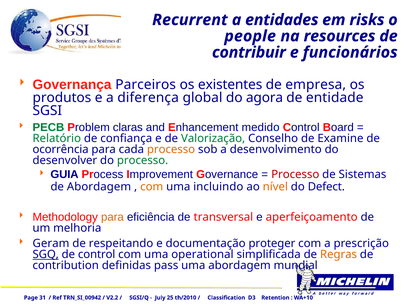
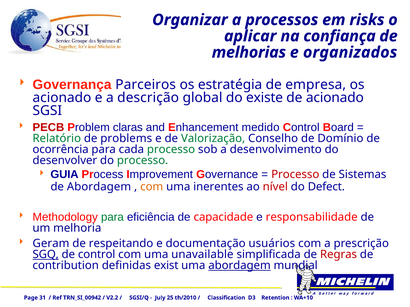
Recurrent: Recurrent -> Organizar
entidades: entidades -> processos
people: people -> aplicar
resources: resources -> confiança
contribuir: contribuir -> melhorias
funcionários: funcionários -> organizados
existentes: existentes -> estratégia
produtos at (62, 98): produtos -> acionado
diferença: diferença -> descrição
agora: agora -> existe
de entidade: entidade -> acionado
PECB colour: green -> red
confiança: confiança -> problems
Examine: Examine -> Domínio
processo at (171, 150) colour: orange -> green
incluindo: incluindo -> inerentes
nível colour: orange -> red
para at (112, 217) colour: orange -> green
transversal: transversal -> capacidade
aperfeiçoamento: aperfeiçoamento -> responsabilidade
proteger: proteger -> usuários
operational: operational -> unavailable
Regras colour: orange -> red
pass: pass -> exist
abordagem at (239, 266) underline: none -> present
